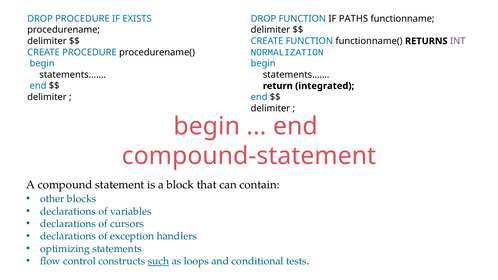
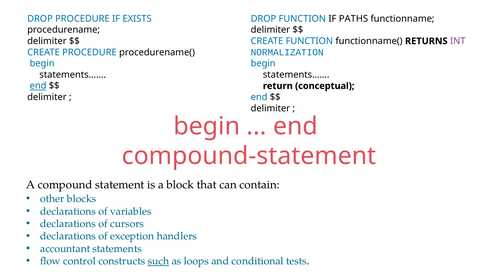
end at (38, 86) underline: none -> present
integrated: integrated -> conceptual
optimizing: optimizing -> accountant
